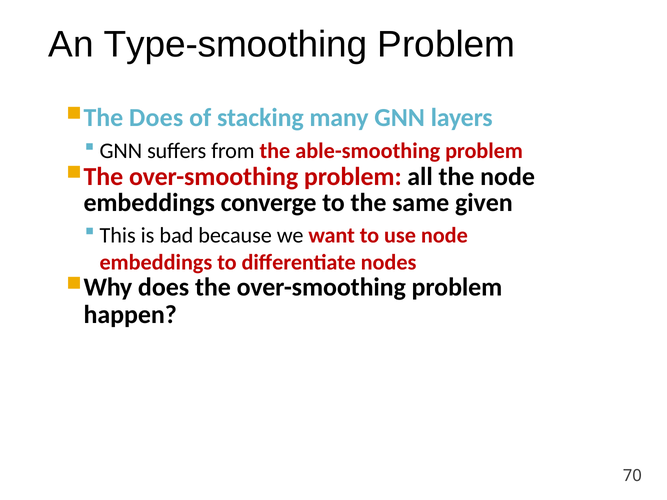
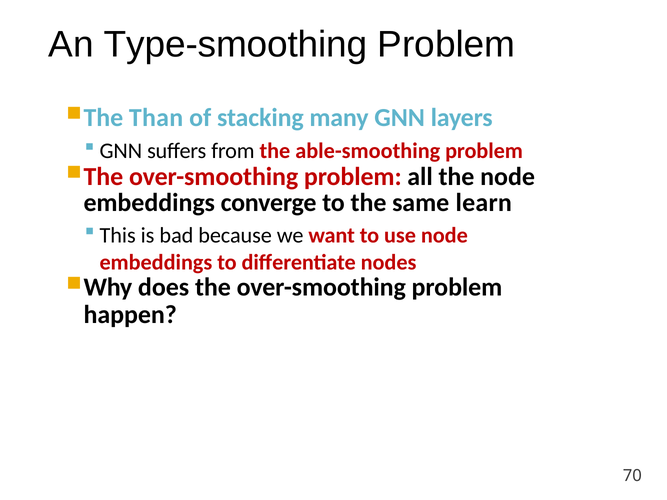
Does at (156, 118): Does -> Than
given: given -> learn
